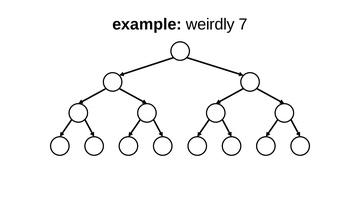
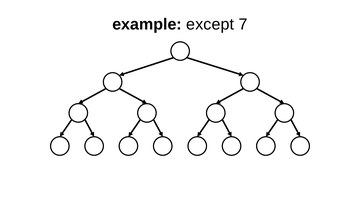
weirdly: weirdly -> except
